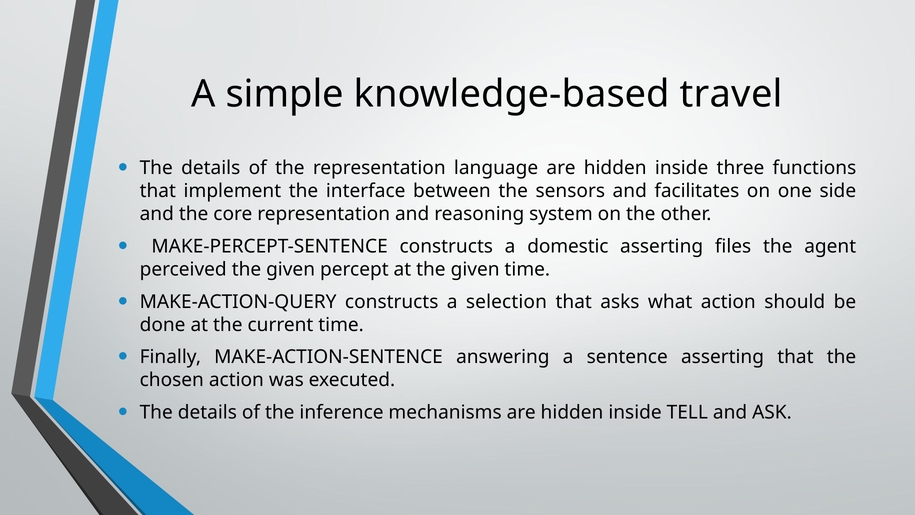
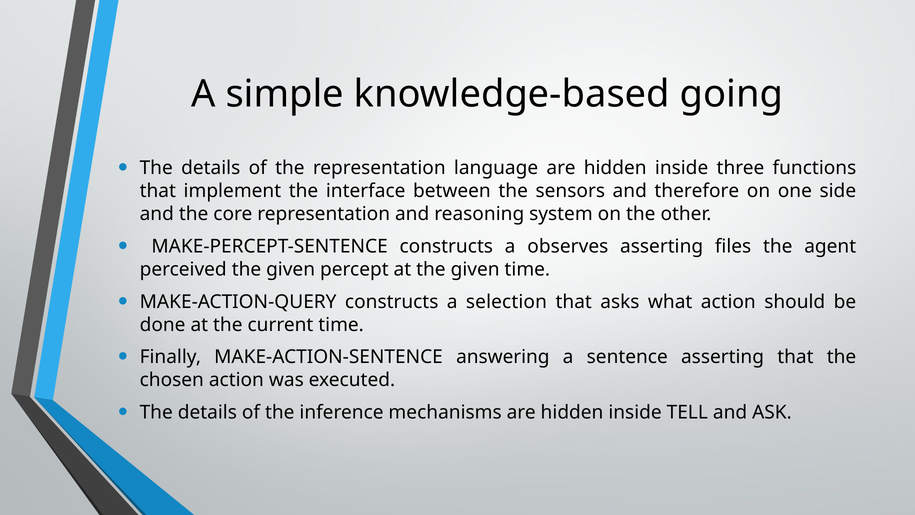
travel: travel -> going
facilitates: facilitates -> therefore
domestic: domestic -> observes
